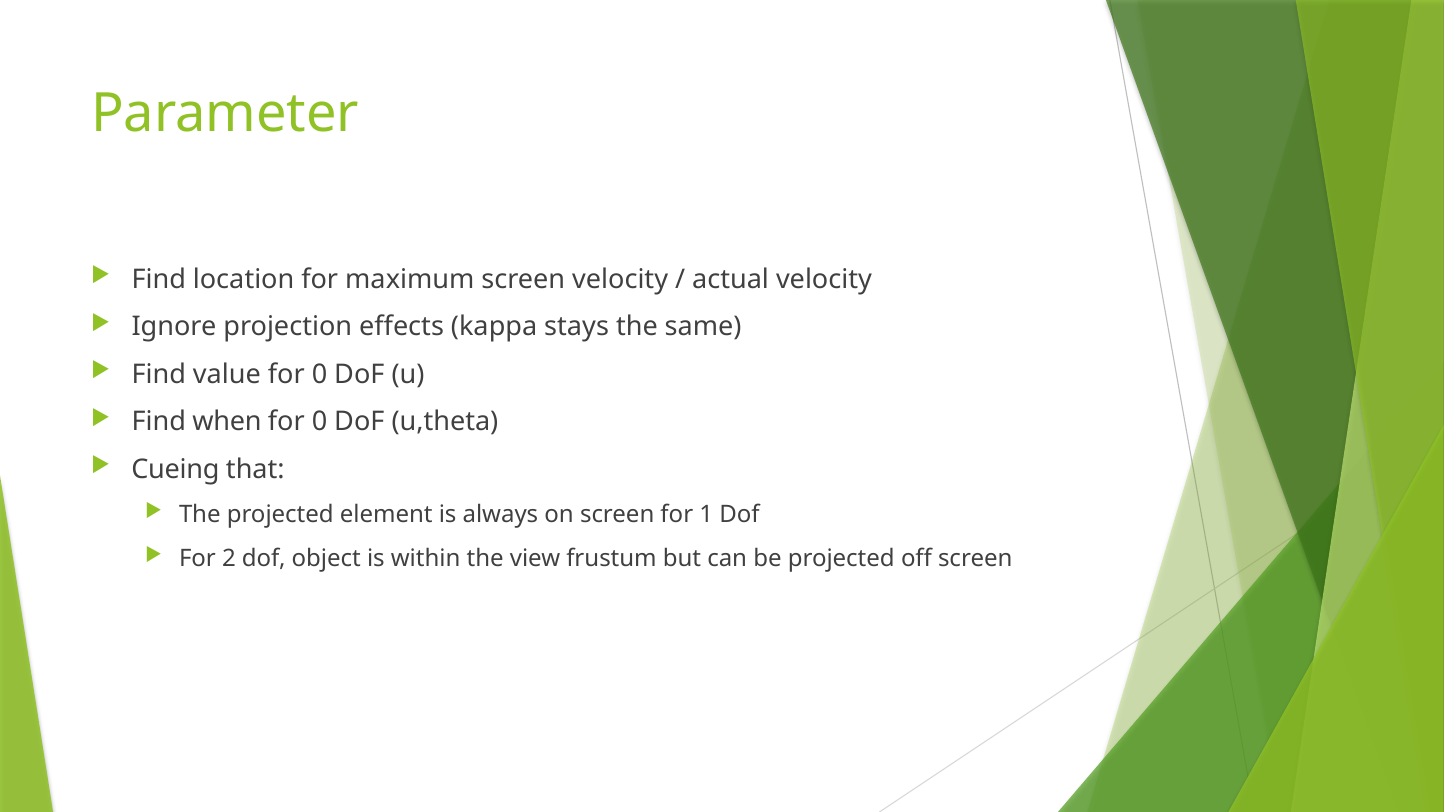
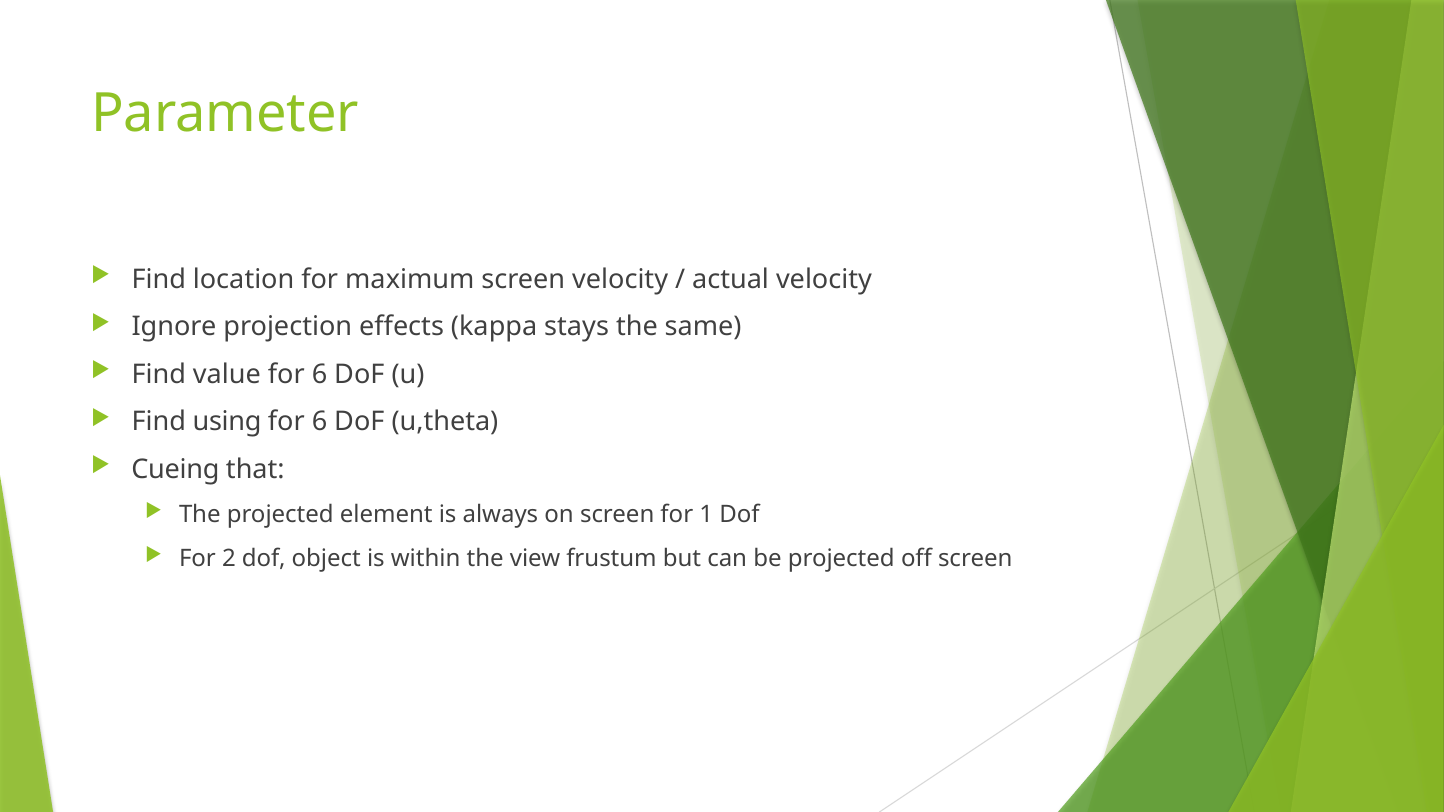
value for 0: 0 -> 6
when: when -> using
0 at (320, 422): 0 -> 6
